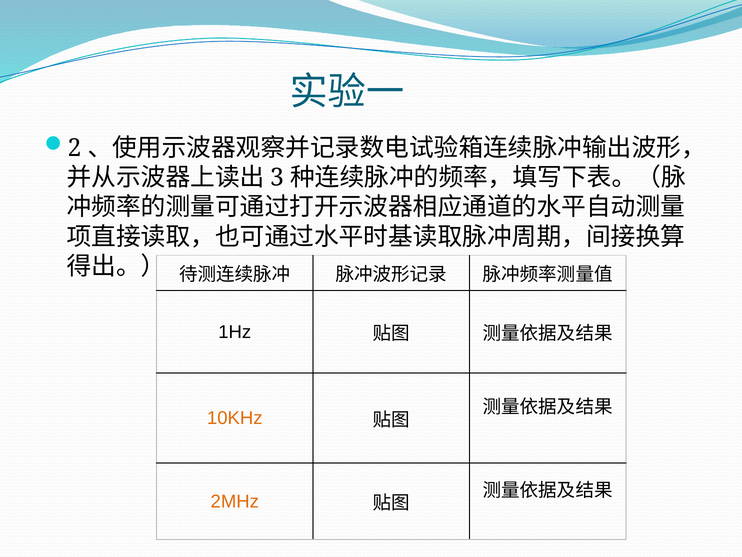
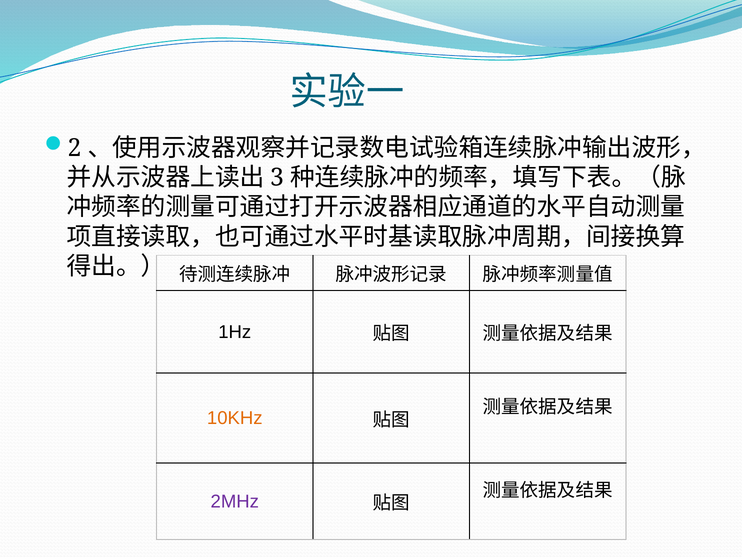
2MHz colour: orange -> purple
